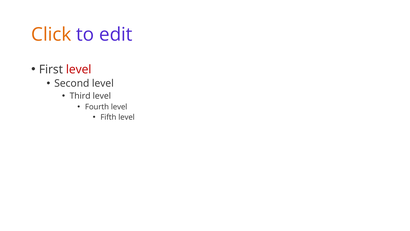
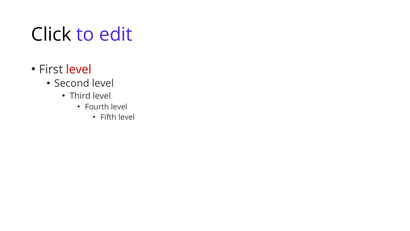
Click colour: orange -> black
